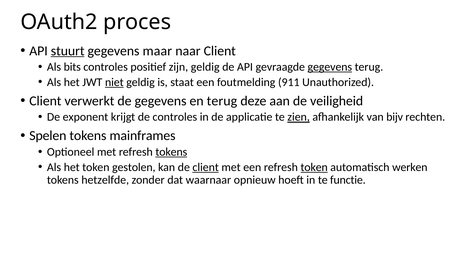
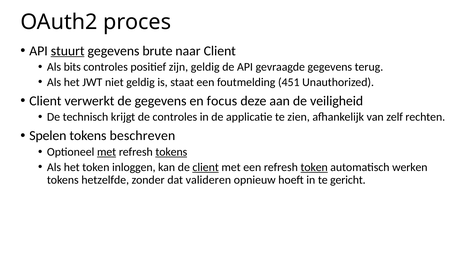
maar: maar -> brute
gegevens at (330, 67) underline: present -> none
niet underline: present -> none
911: 911 -> 451
en terug: terug -> focus
exponent: exponent -> technisch
zien underline: present -> none
bijv: bijv -> zelf
mainframes: mainframes -> beschreven
met at (107, 152) underline: none -> present
gestolen: gestolen -> inloggen
waarnaar: waarnaar -> valideren
functie: functie -> gericht
